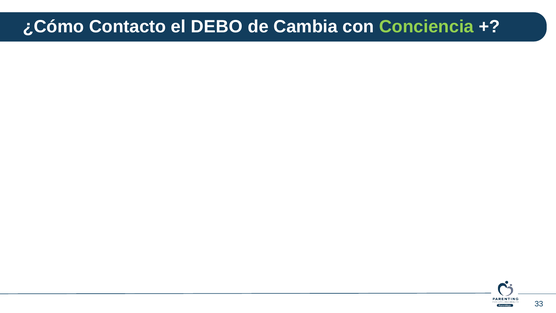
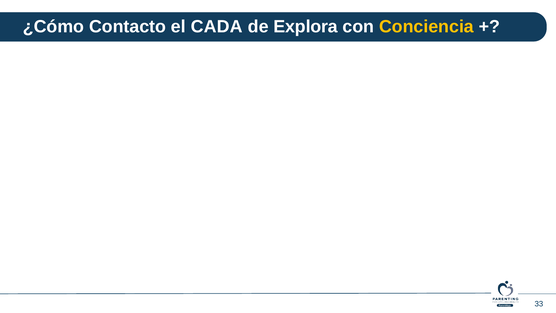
DEBO: DEBO -> CADA
Cambia: Cambia -> Explora
Conciencia colour: light green -> yellow
